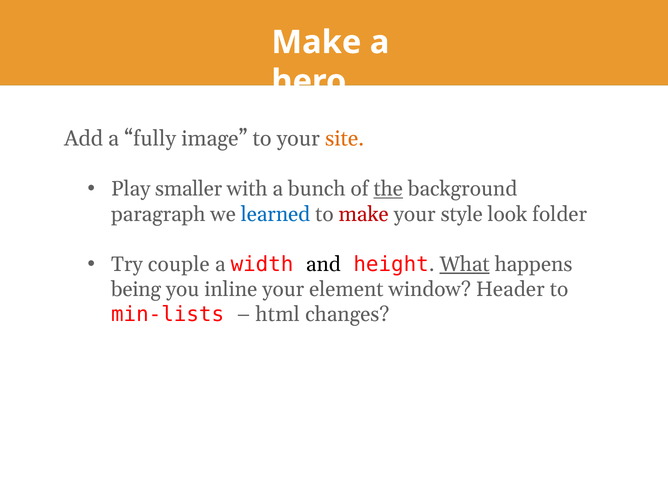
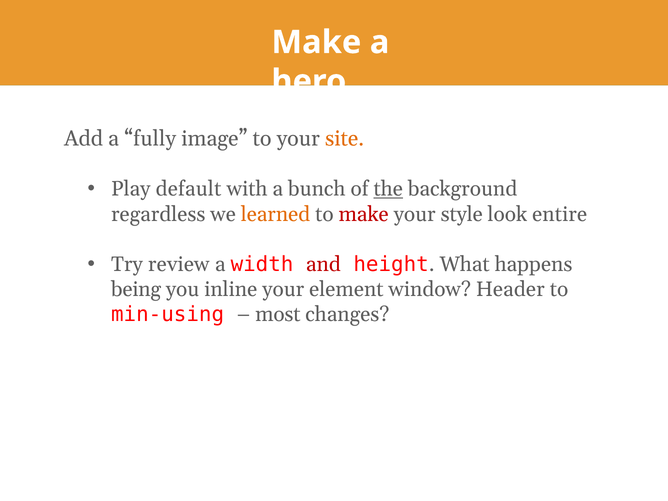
smaller: smaller -> default
paragraph: paragraph -> regardless
learned colour: blue -> orange
folder: folder -> entire
couple: couple -> review
and colour: black -> red
What underline: present -> none
min-lists: min-lists -> min-using
html: html -> most
